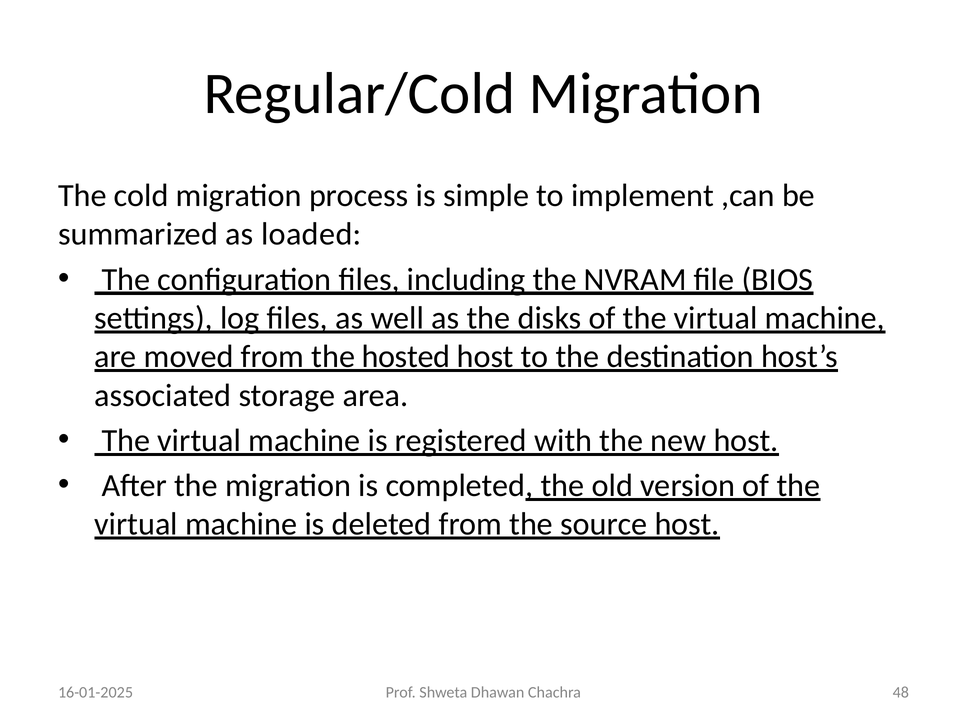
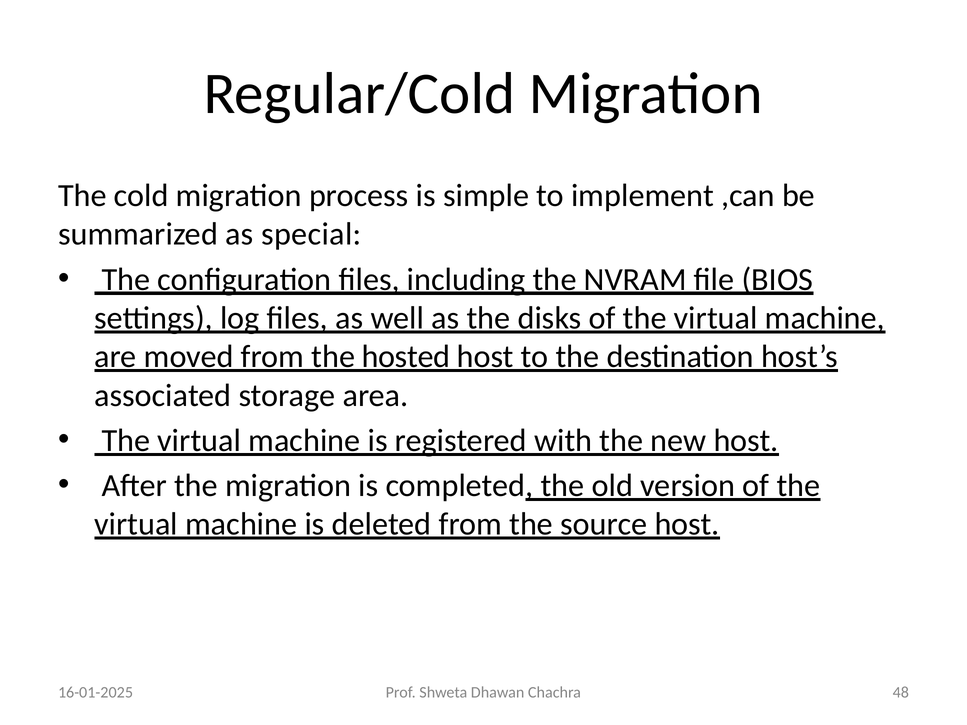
loaded: loaded -> special
